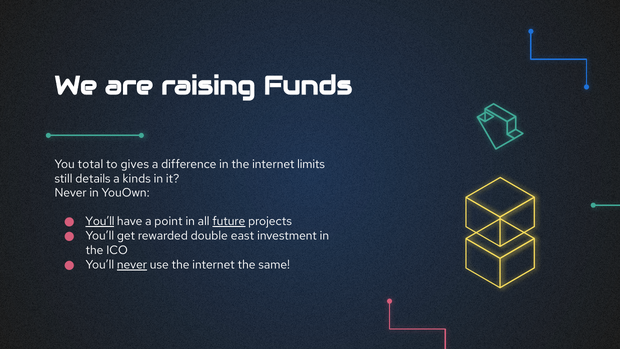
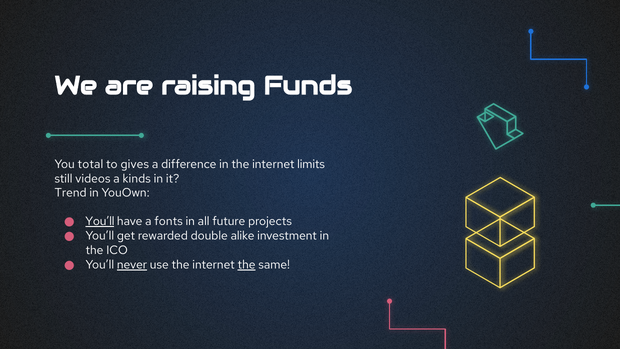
details: details -> videos
Never at (71, 193): Never -> Trend
point: point -> fonts
future underline: present -> none
east: east -> alike
the at (247, 265) underline: none -> present
